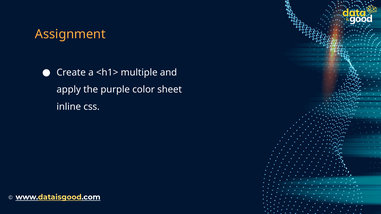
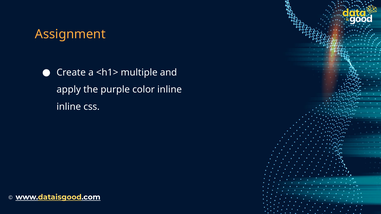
color sheet: sheet -> inline
